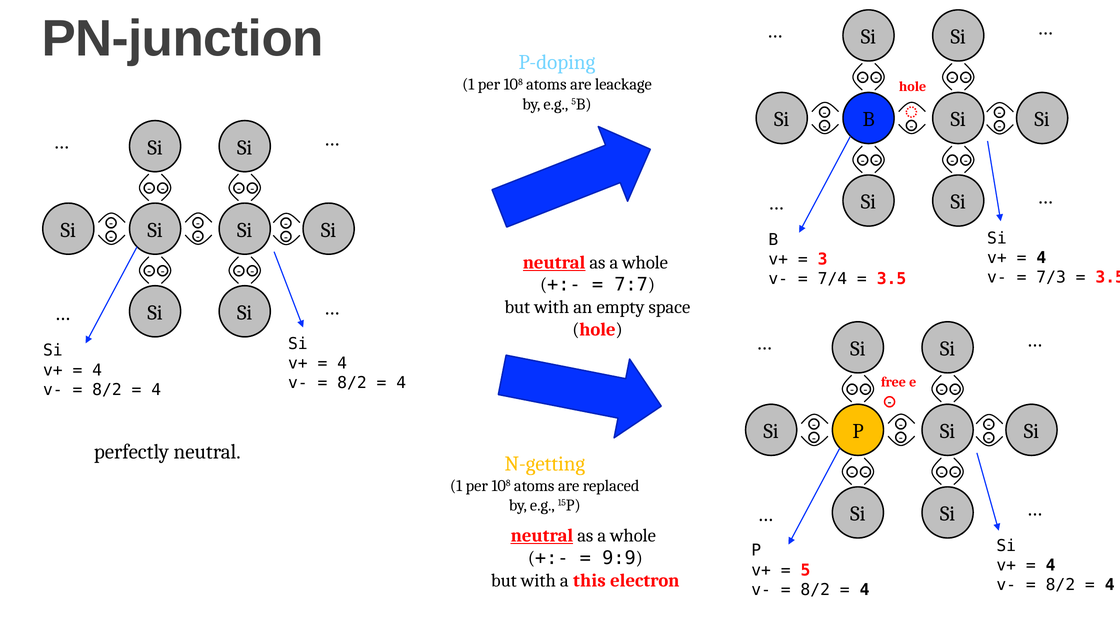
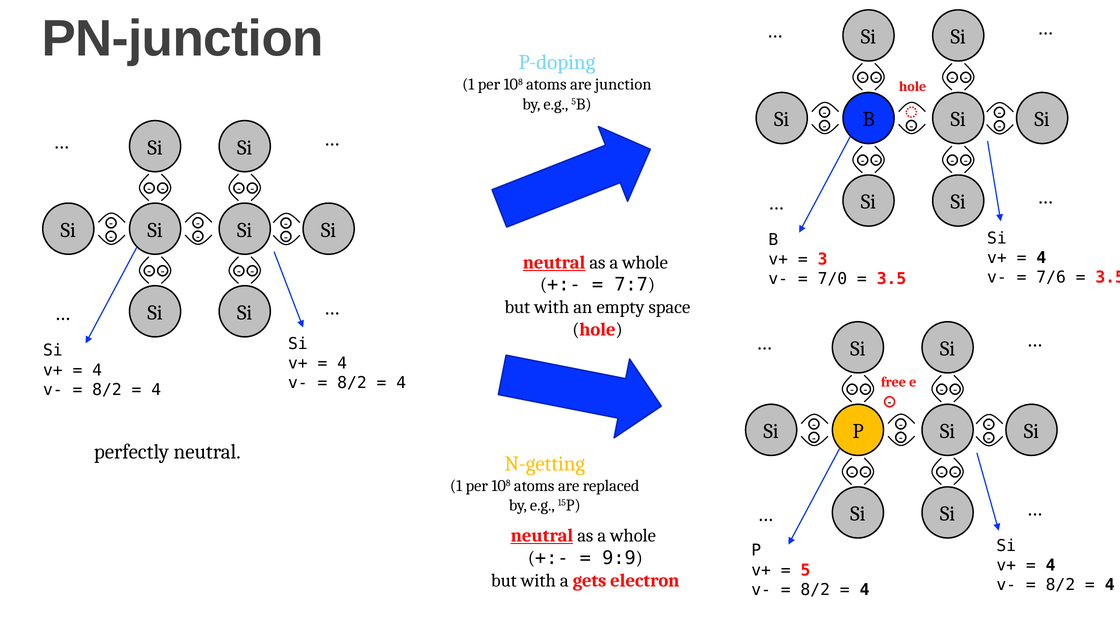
leackage: leackage -> junction
7/3: 7/3 -> 7/6
7/4: 7/4 -> 7/0
this: this -> gets
